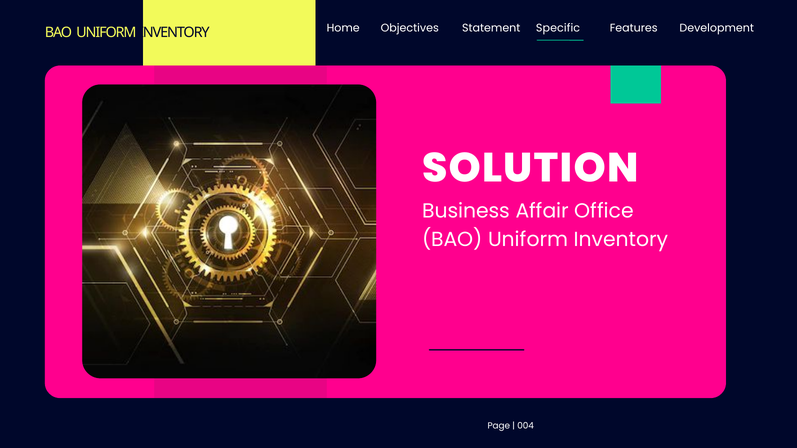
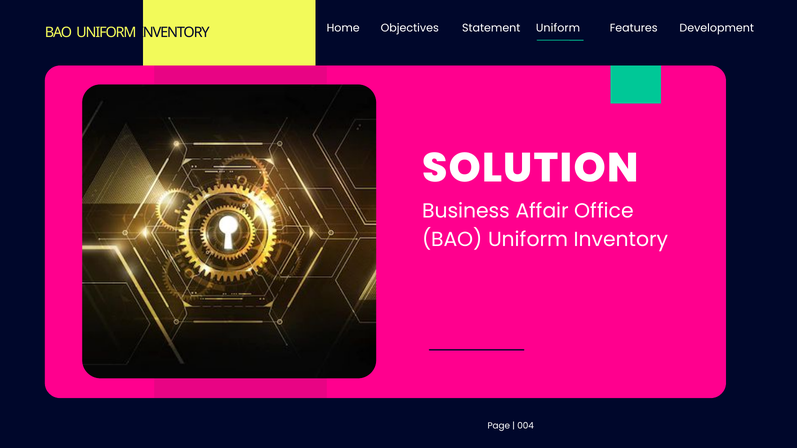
Specific at (558, 28): Specific -> Uniform
